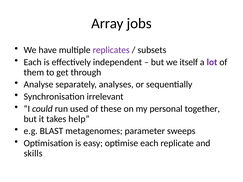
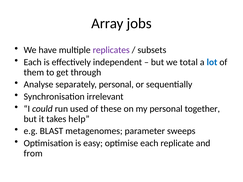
itself: itself -> total
lot colour: purple -> blue
separately analyses: analyses -> personal
skills: skills -> from
